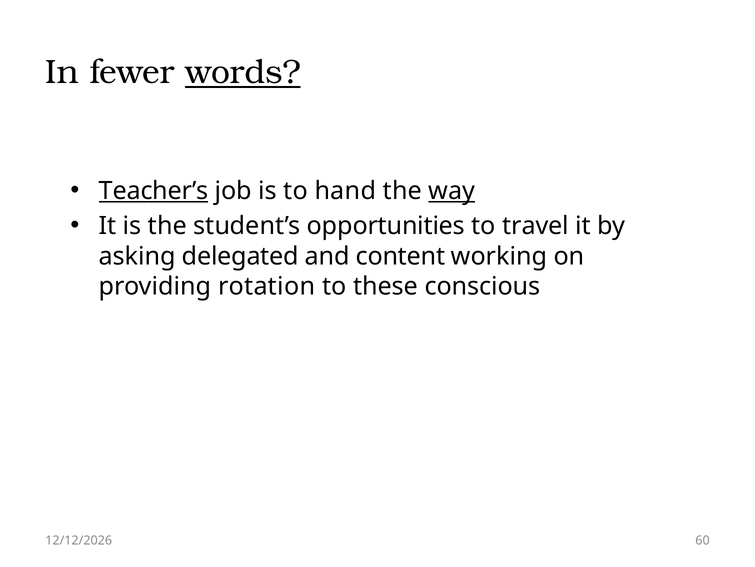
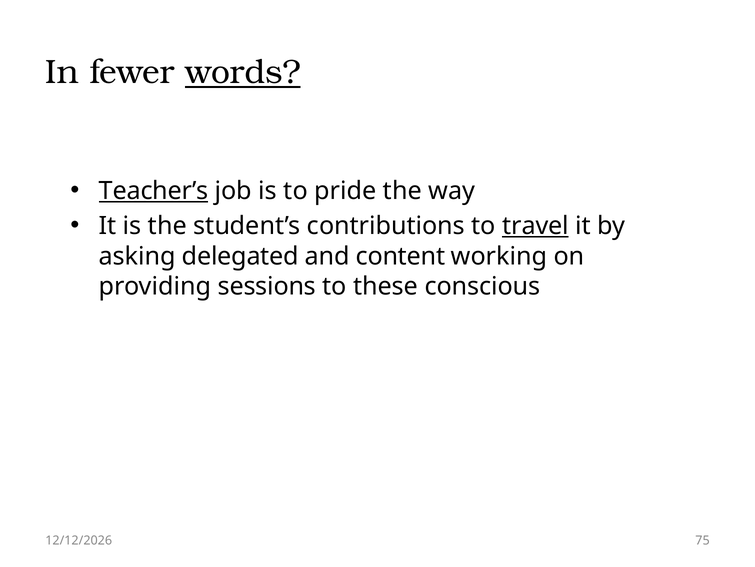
hand: hand -> pride
way underline: present -> none
opportunities: opportunities -> contributions
travel underline: none -> present
rotation: rotation -> sessions
60: 60 -> 75
